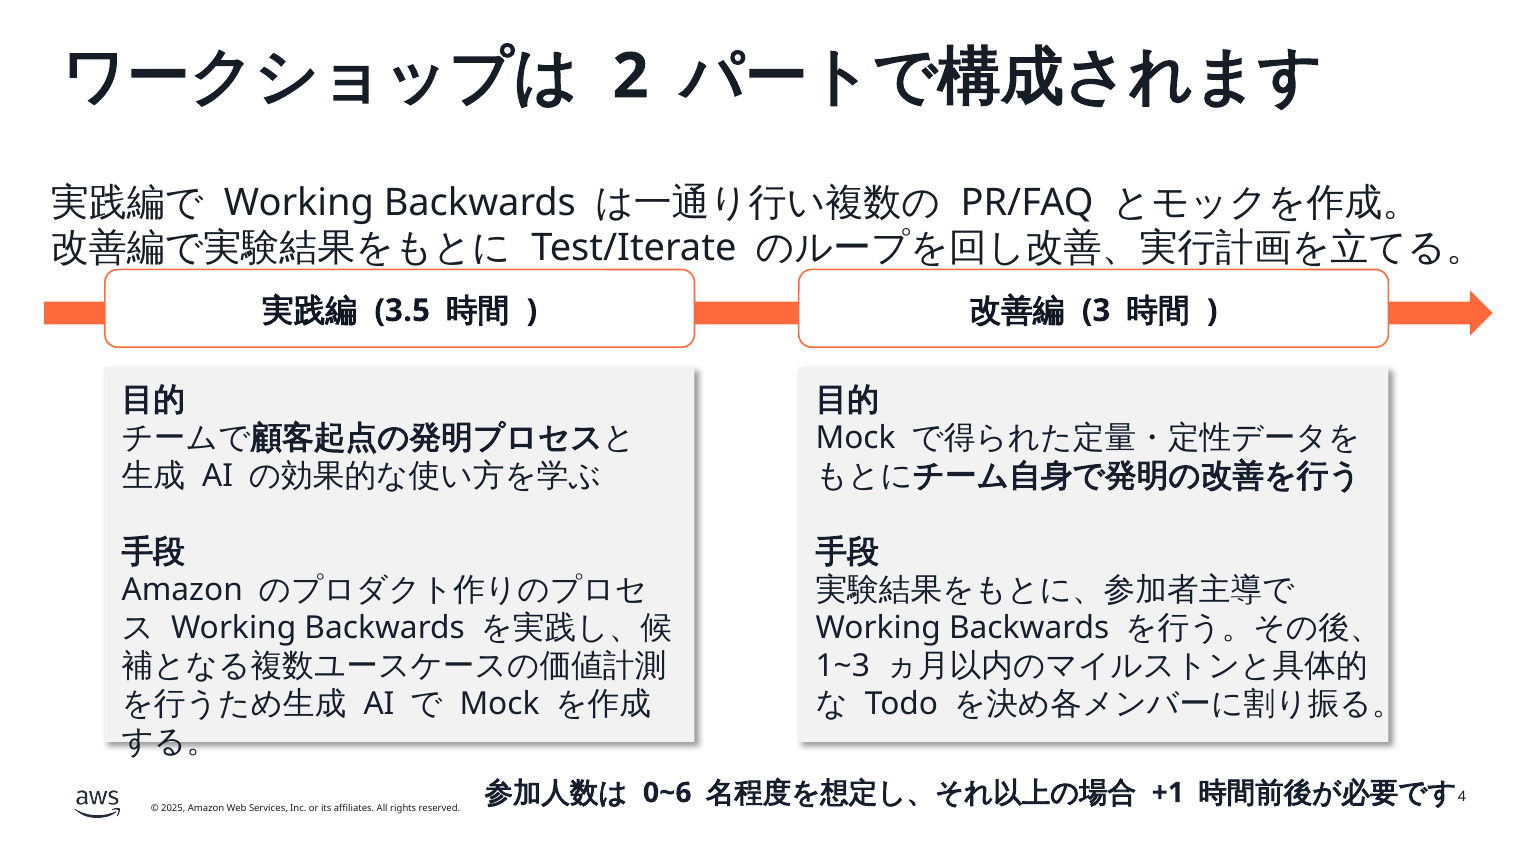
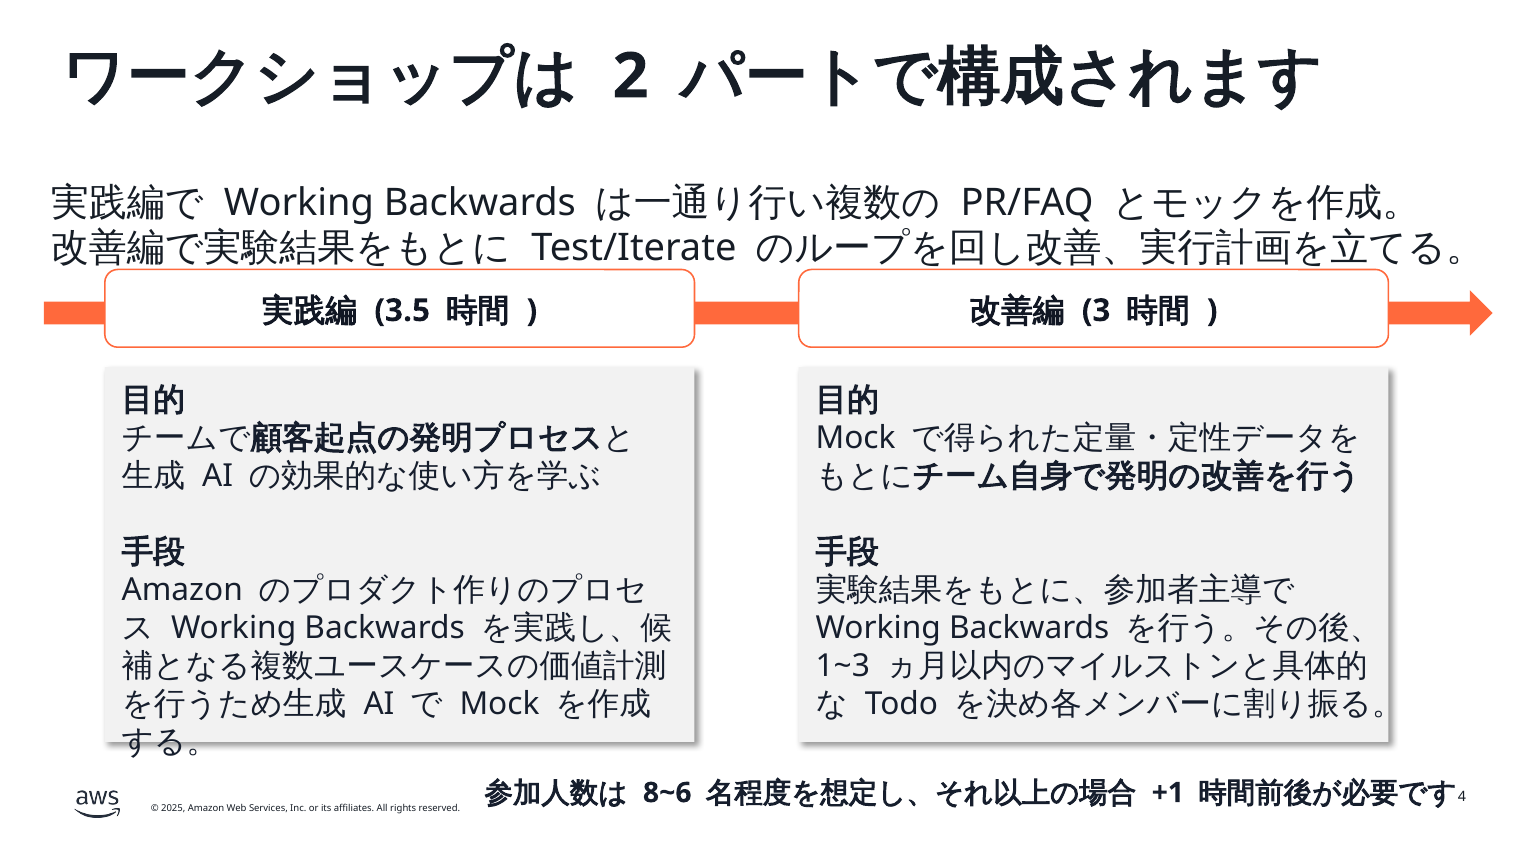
0~6: 0~6 -> 8~6
